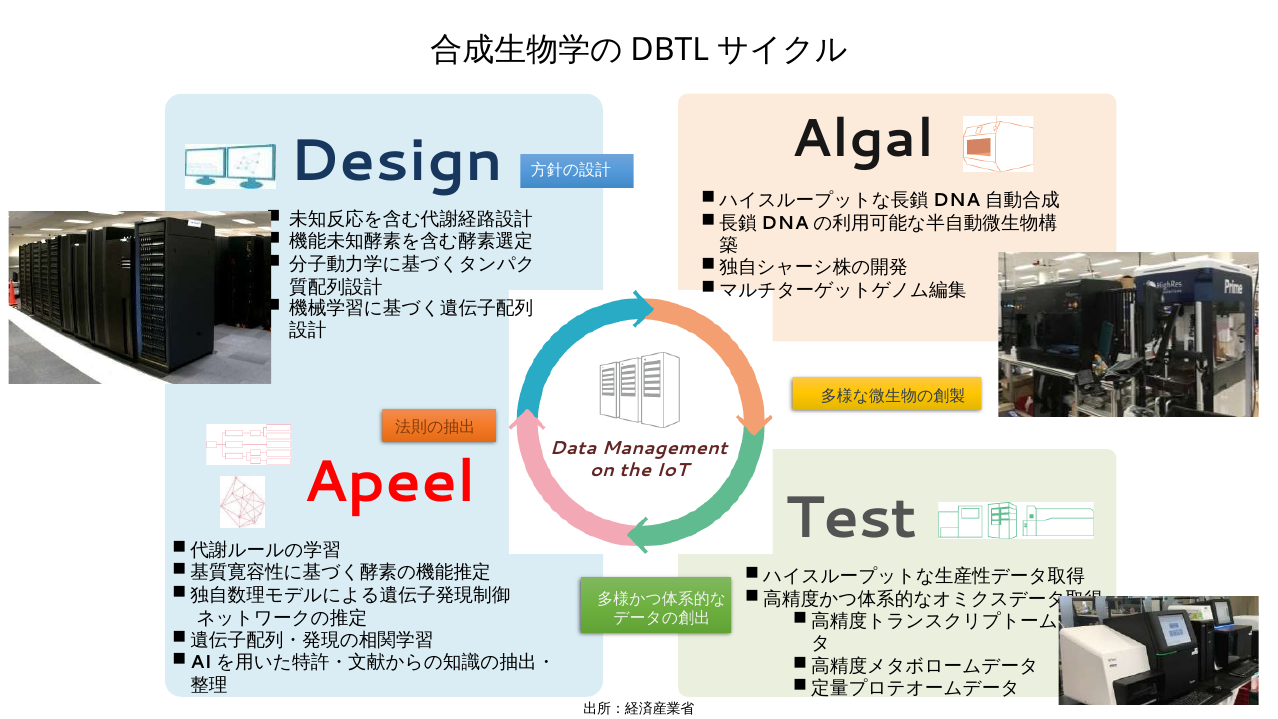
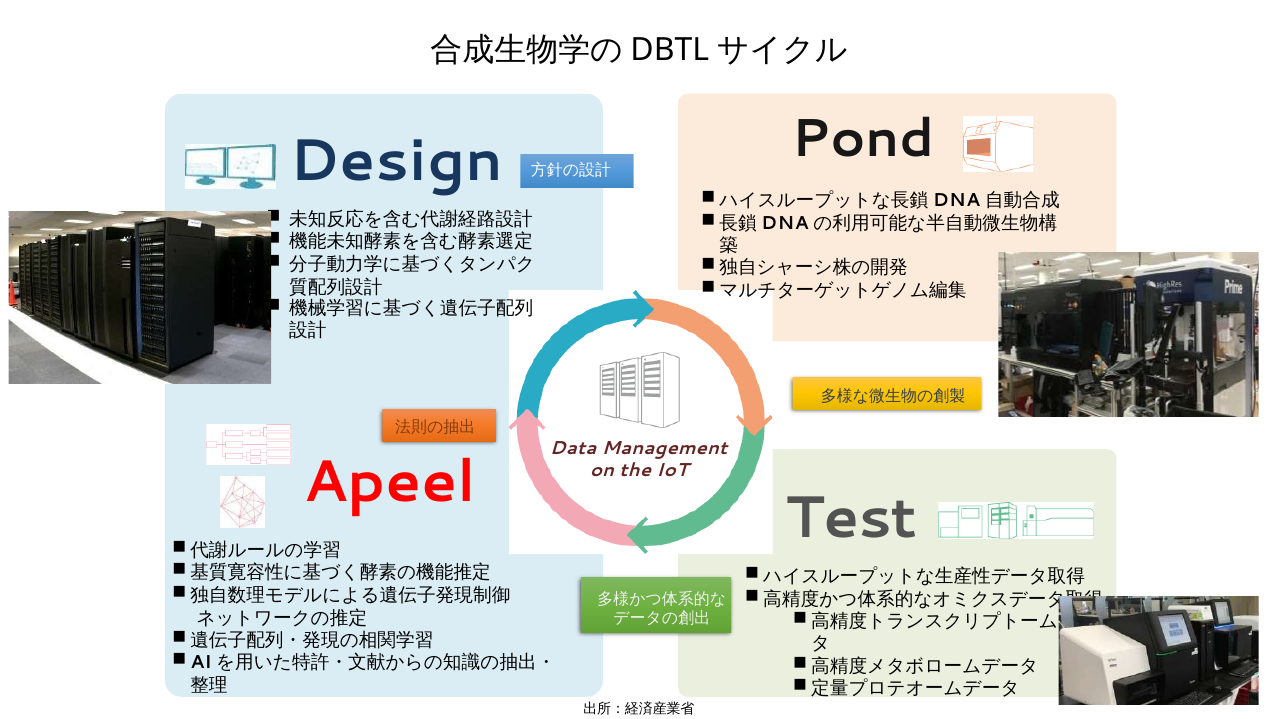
Algal: Algal -> Pond
